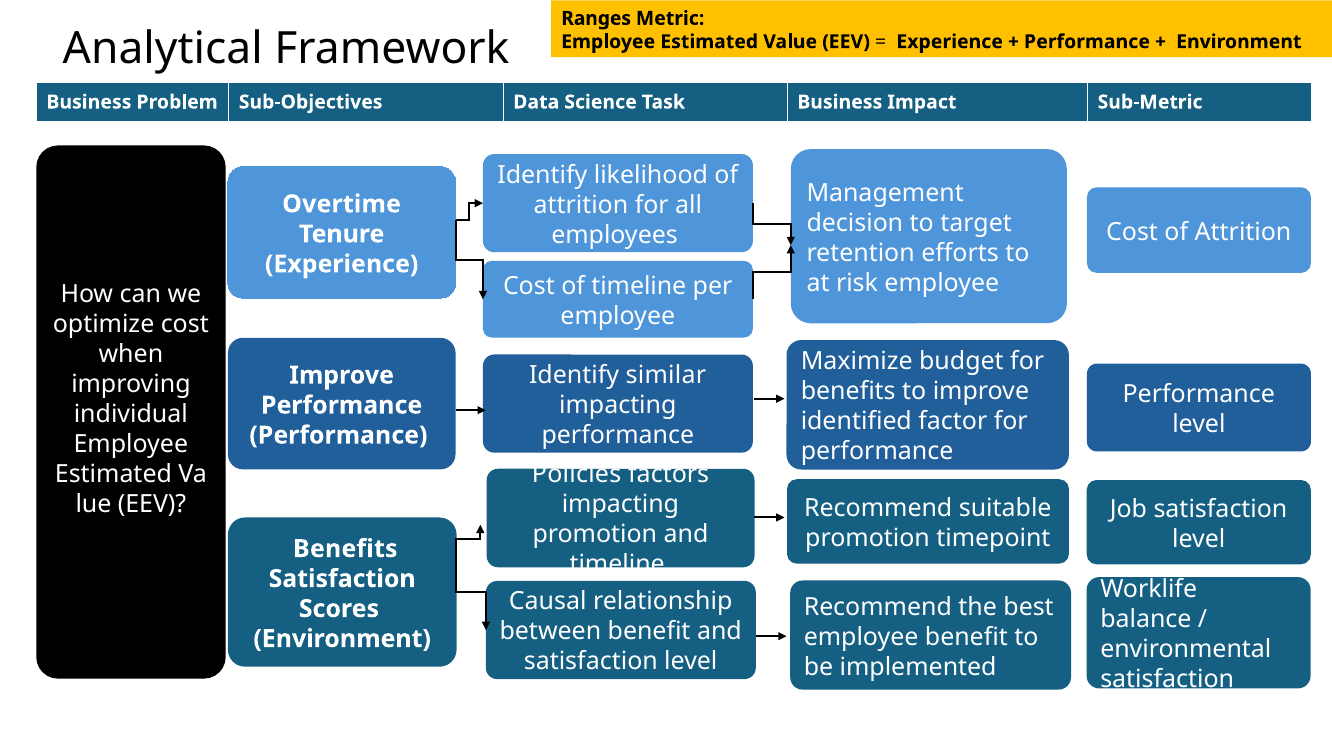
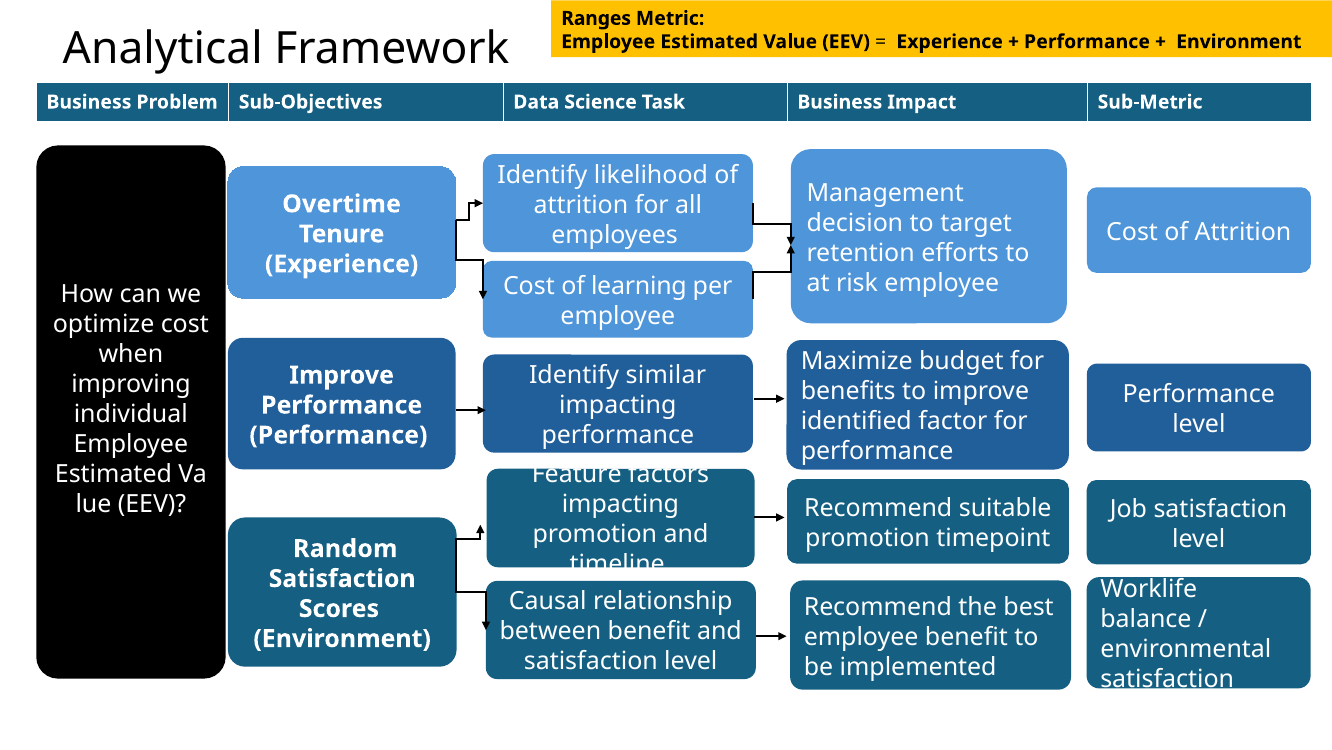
of timeline: timeline -> learning
Policies: Policies -> Feature
Benefits at (345, 548): Benefits -> Random
